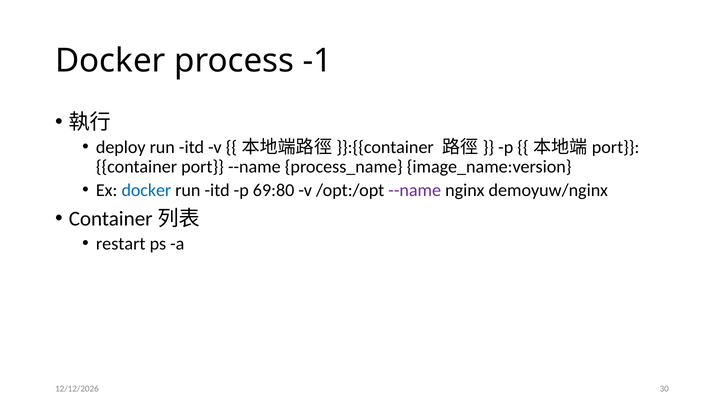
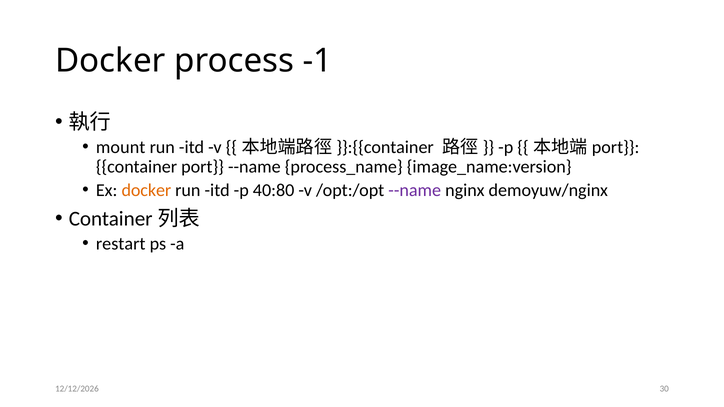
deploy: deploy -> mount
docker at (146, 190) colour: blue -> orange
69:80: 69:80 -> 40:80
